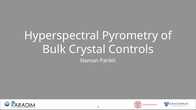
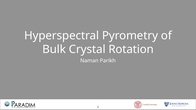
Controls: Controls -> Rotation
